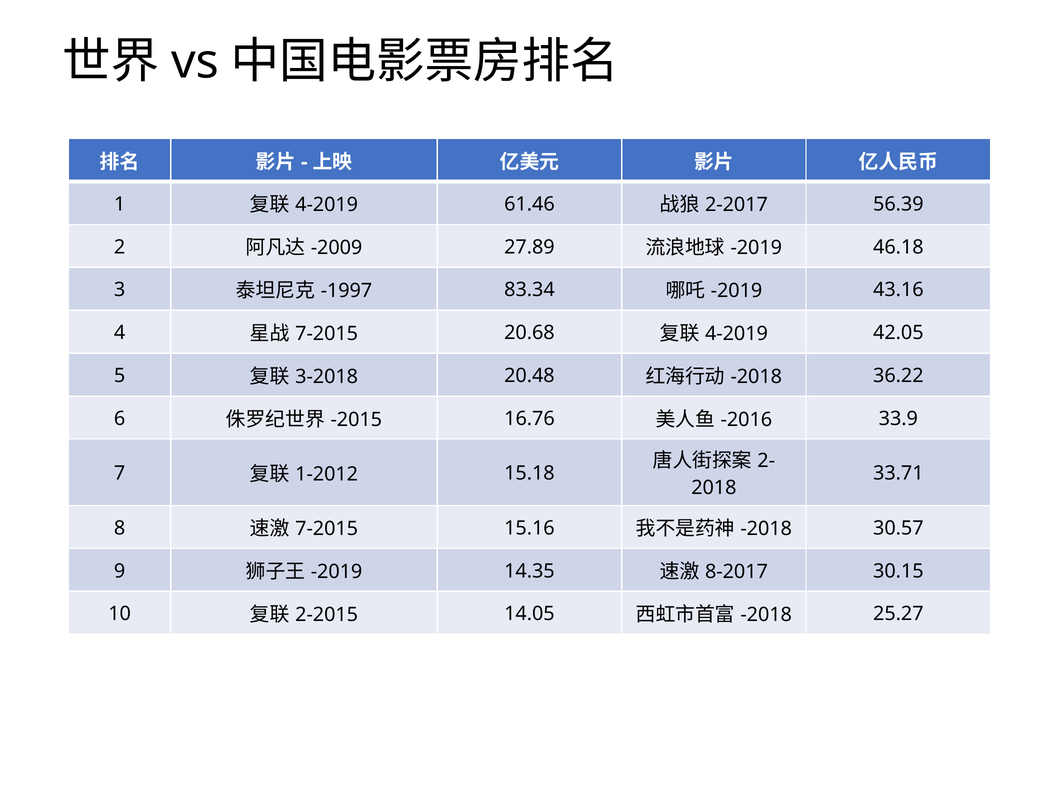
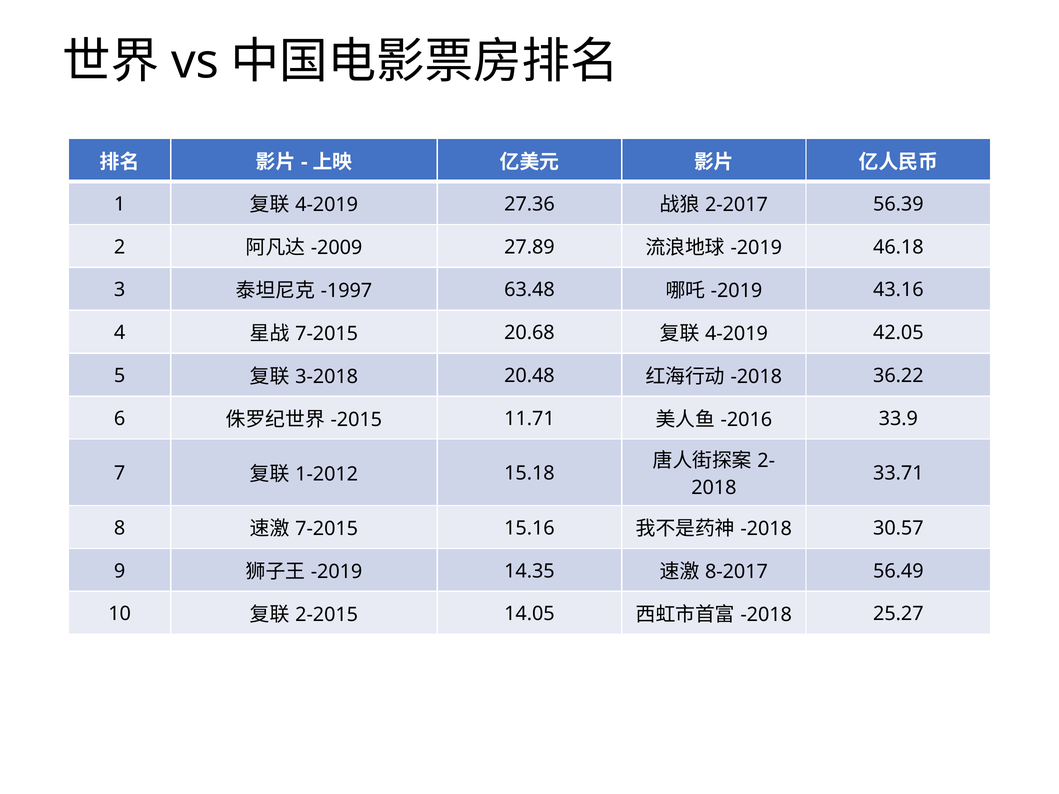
61.46: 61.46 -> 27.36
83.34: 83.34 -> 63.48
16.76: 16.76 -> 11.71
30.15: 30.15 -> 56.49
